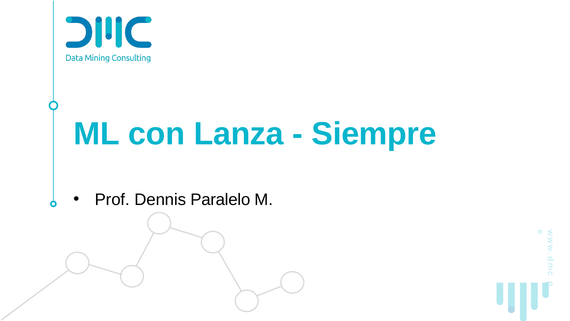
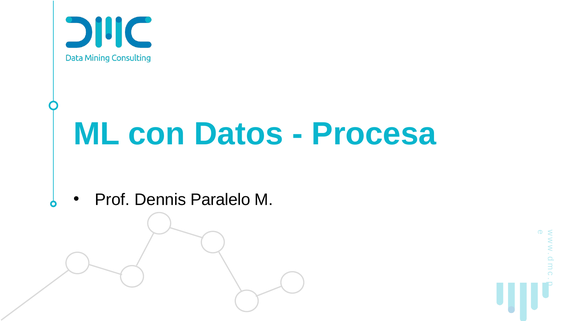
Lanza: Lanza -> Datos
Siempre: Siempre -> Procesa
